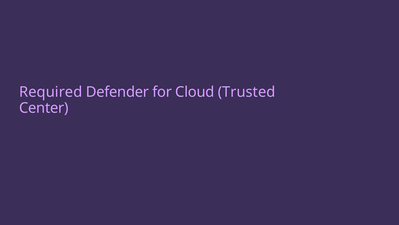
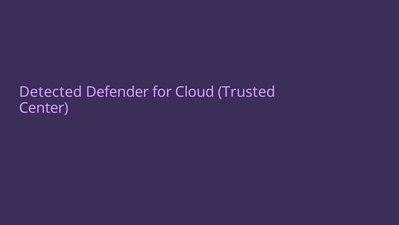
Required: Required -> Detected
